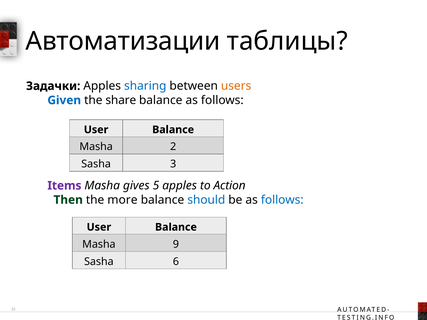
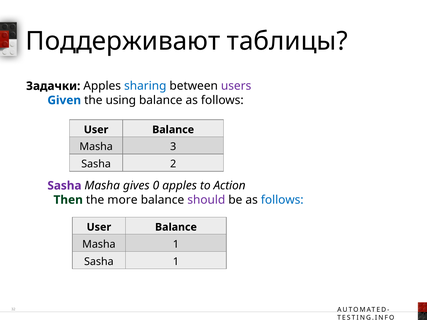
Автоматизации: Автоматизации -> Поддерживают
users colour: orange -> purple
share: share -> using
2: 2 -> 3
3: 3 -> 2
Items at (64, 186): Items -> Sasha
5: 5 -> 0
should colour: blue -> purple
Masha 9: 9 -> 1
Sasha 6: 6 -> 1
